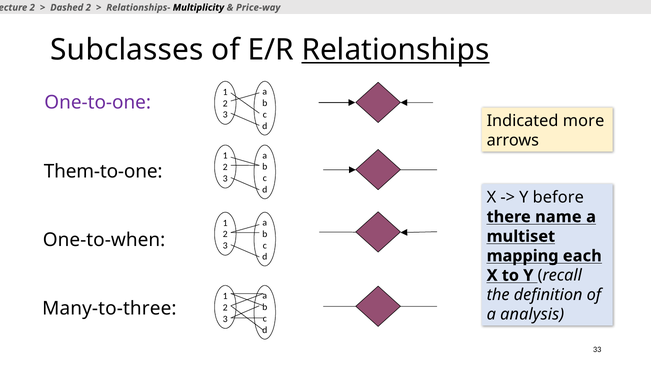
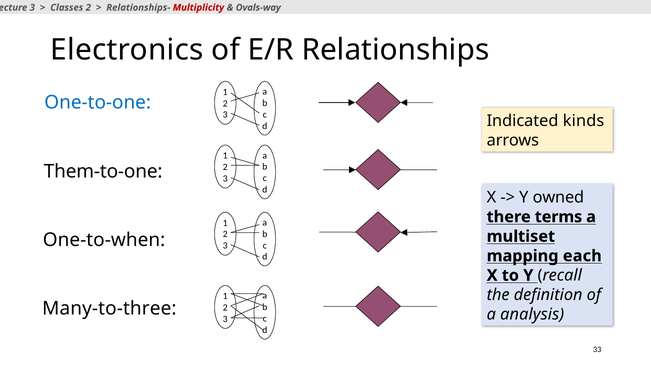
2 at (32, 8): 2 -> 3
Dashed: Dashed -> Classes
Multiplicity colour: black -> red
Price-way: Price-way -> Ovals-way
Subclasses: Subclasses -> Electronics
Relationships underline: present -> none
One-to-one colour: purple -> blue
more: more -> kinds
before: before -> owned
name: name -> terms
